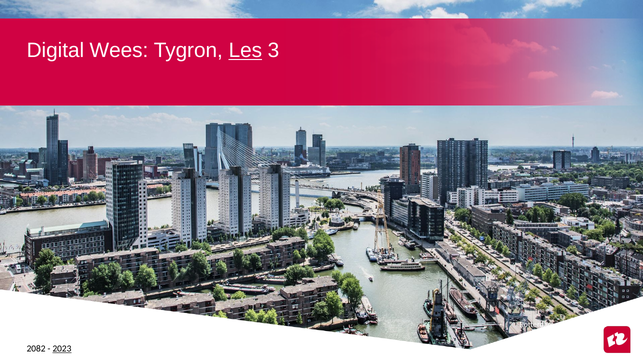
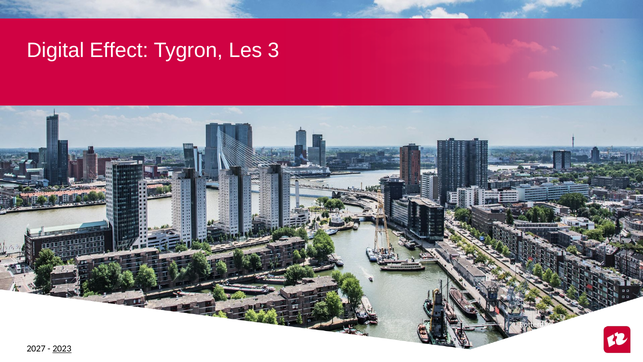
Wees: Wees -> Effect
Les underline: present -> none
2082: 2082 -> 2027
